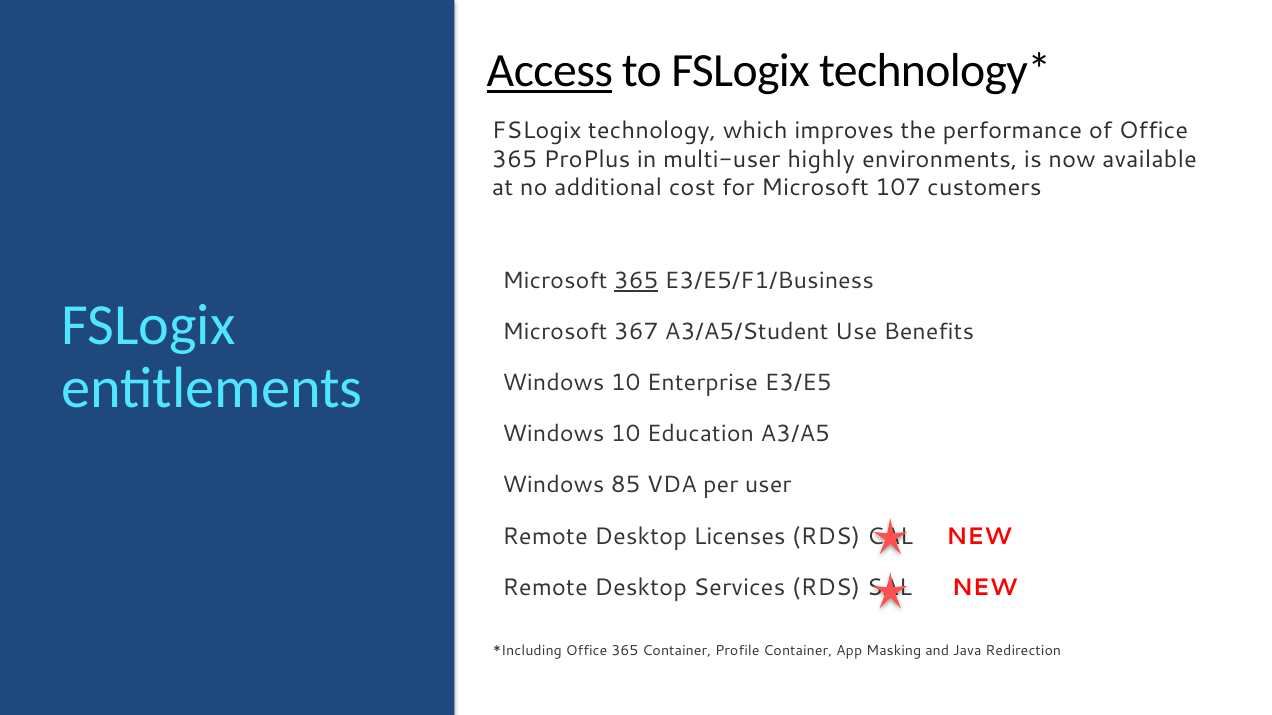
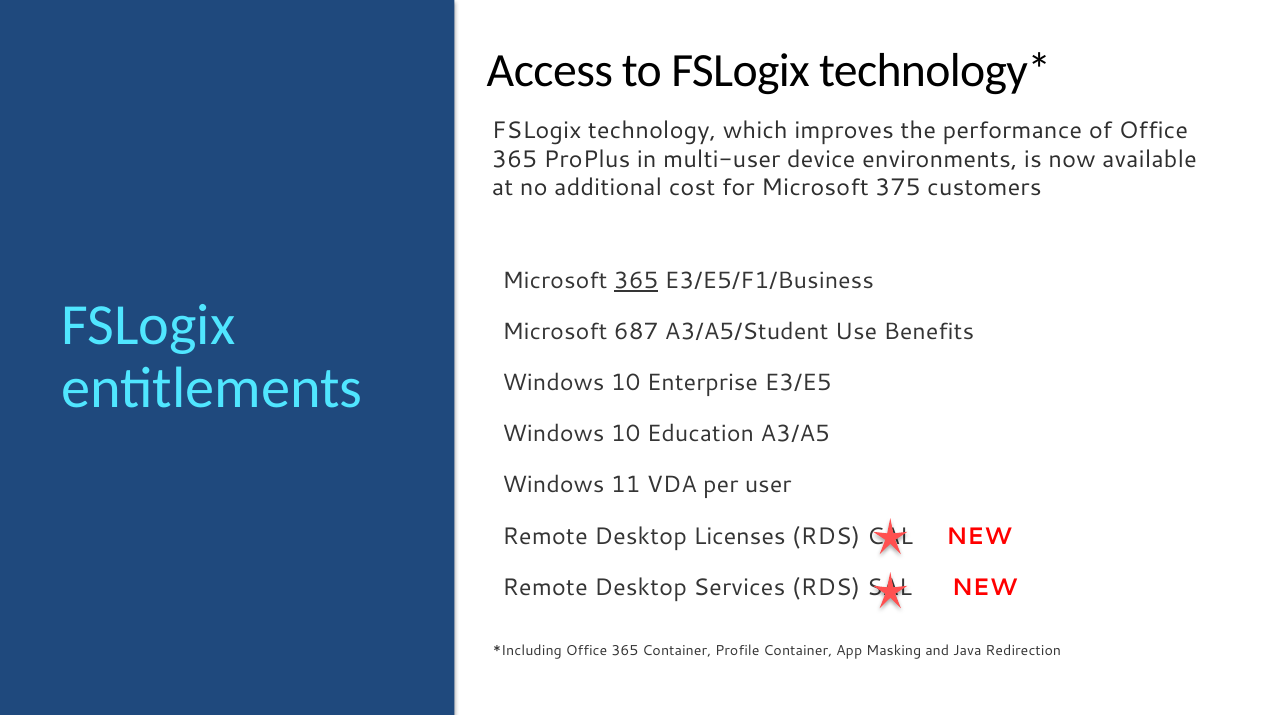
Access underline: present -> none
highly: highly -> device
107: 107 -> 375
367: 367 -> 687
85: 85 -> 11
